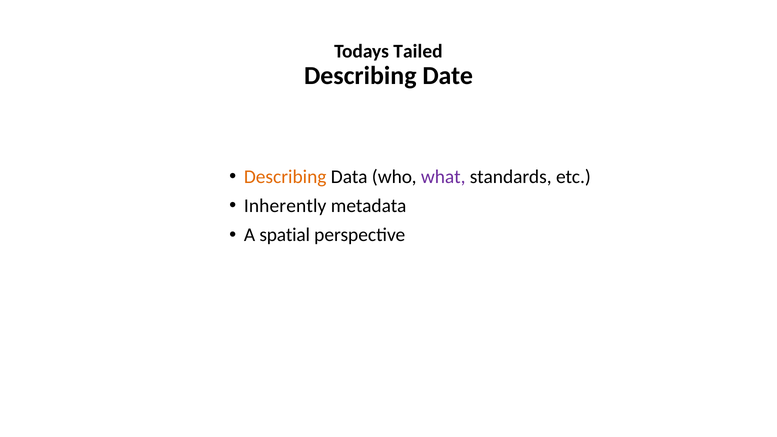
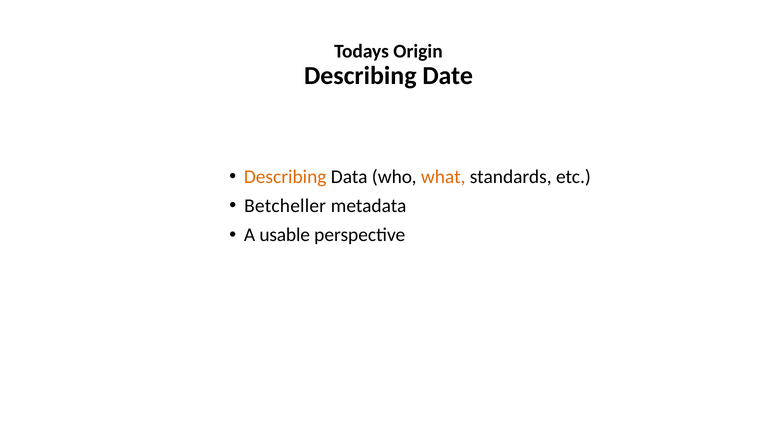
Tailed: Tailed -> Origin
what colour: purple -> orange
Inherently: Inherently -> Betcheller
spatial: spatial -> usable
